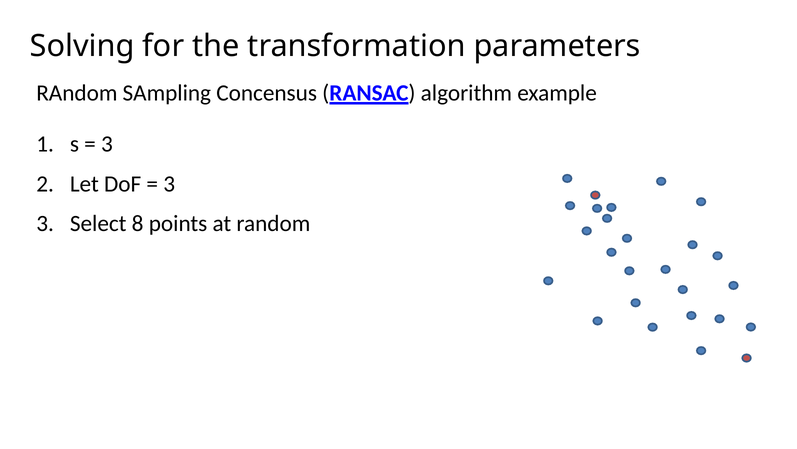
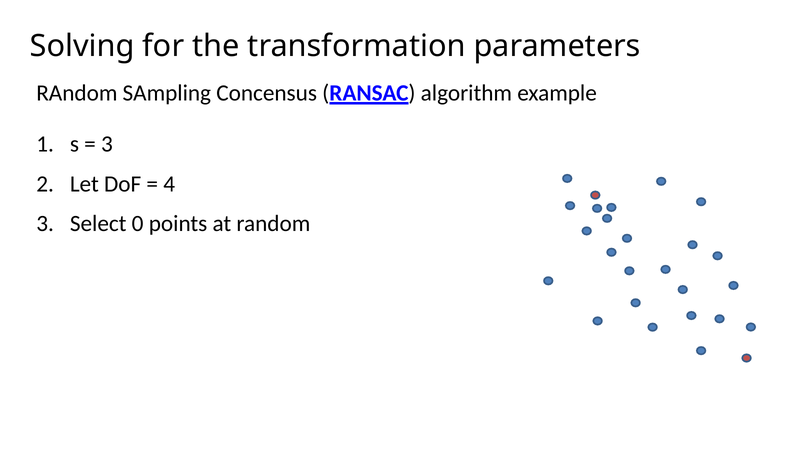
3 at (169, 184): 3 -> 4
8: 8 -> 0
